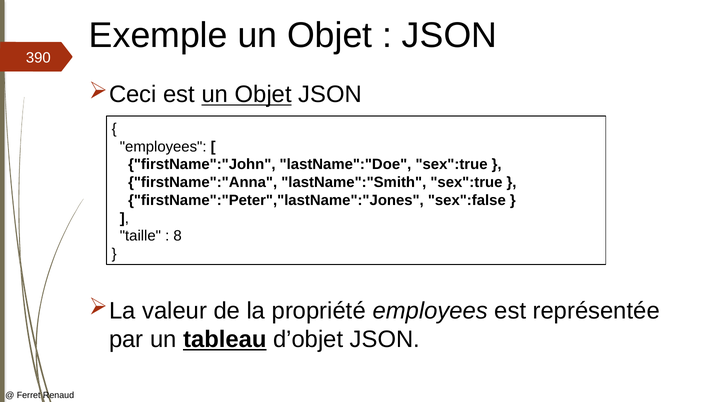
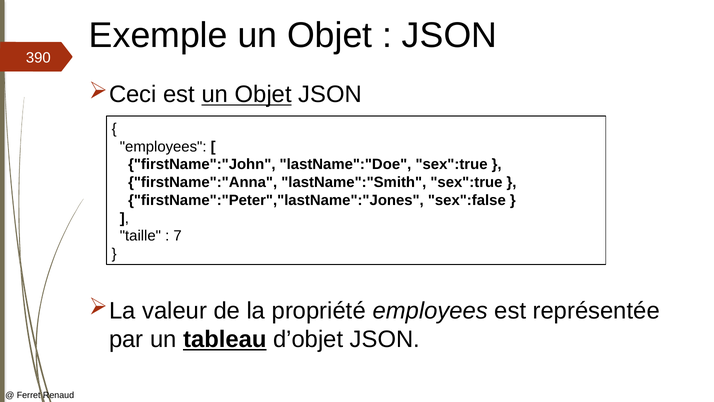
8: 8 -> 7
